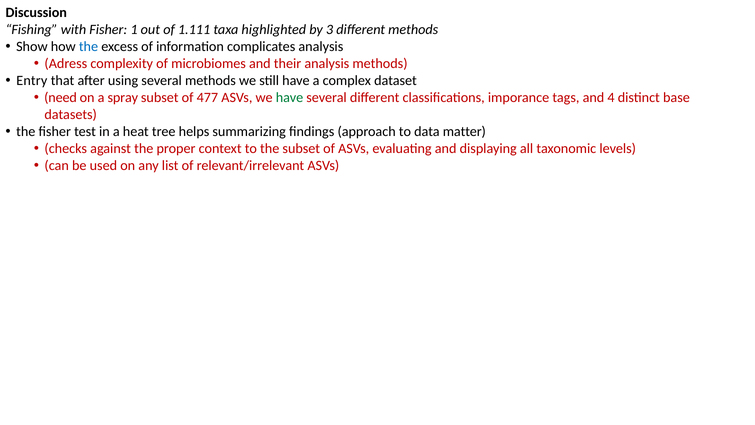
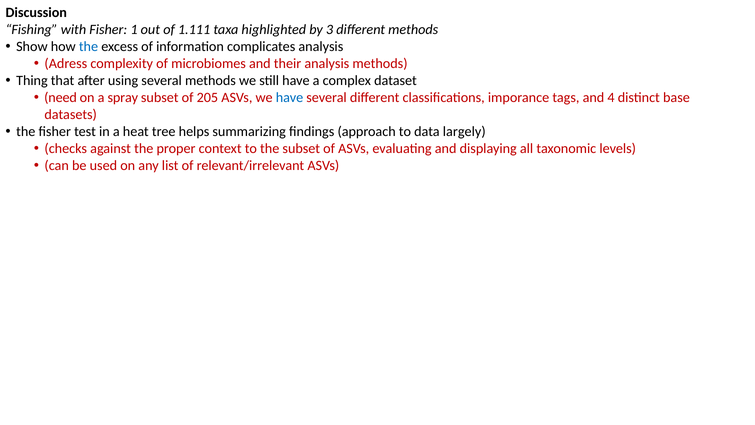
Entry: Entry -> Thing
477: 477 -> 205
have at (290, 98) colour: green -> blue
matter: matter -> largely
